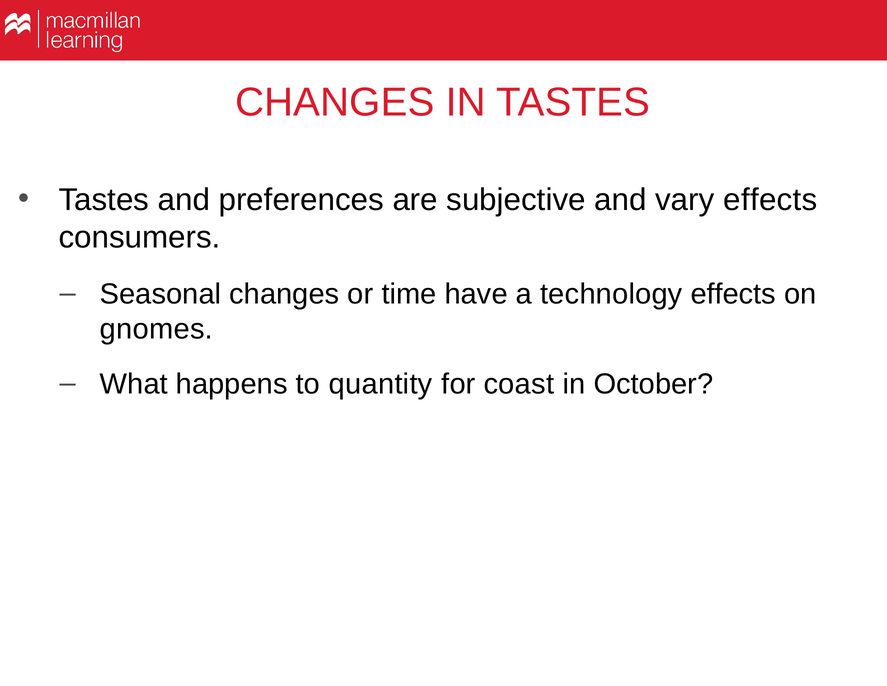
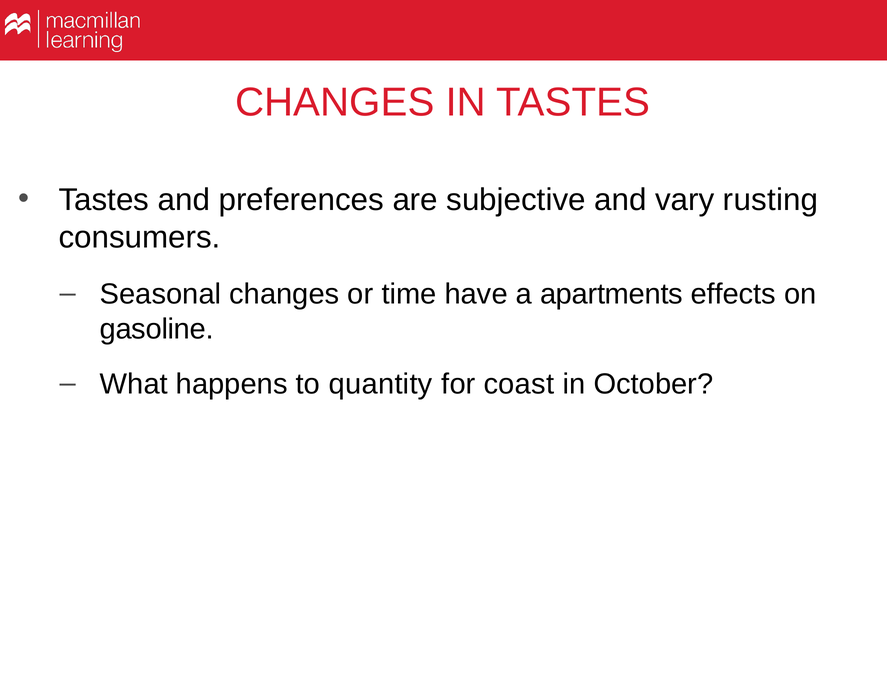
vary effects: effects -> rusting
technology: technology -> apartments
gnomes: gnomes -> gasoline
